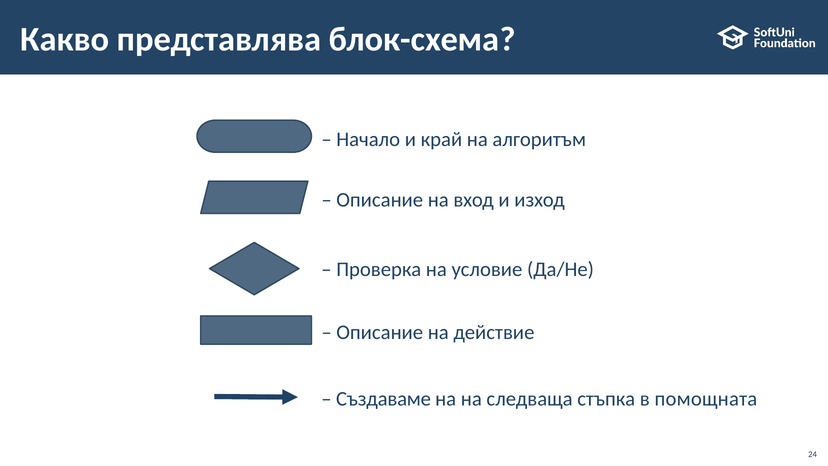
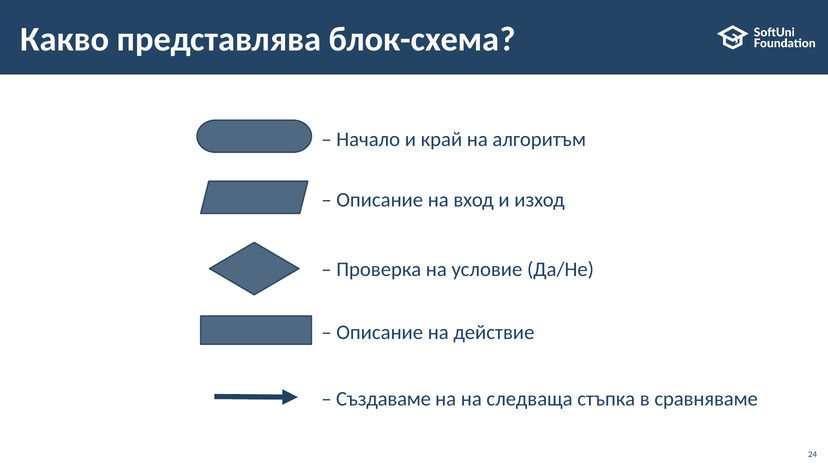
помощната: помощната -> сравняваме
